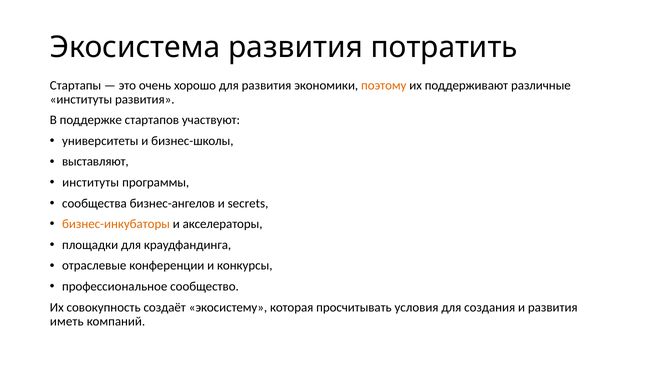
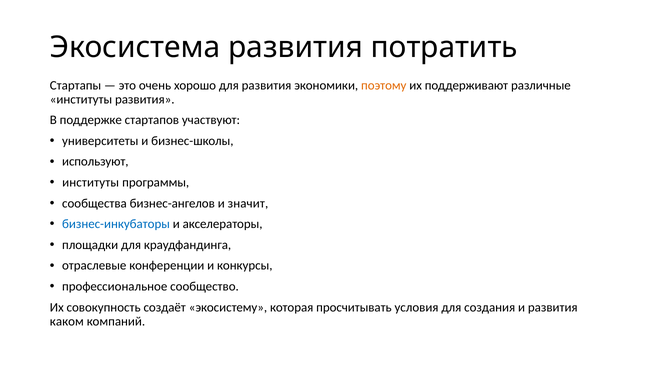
выставляют: выставляют -> используют
secrets: secrets -> значит
бизнес-инкубаторы colour: orange -> blue
иметь: иметь -> каком
